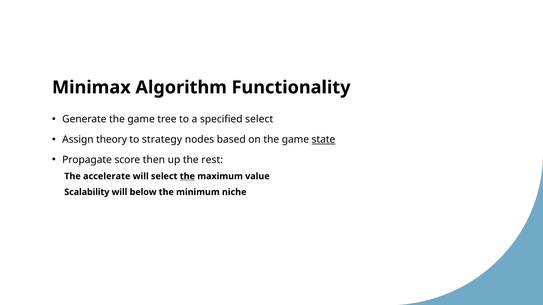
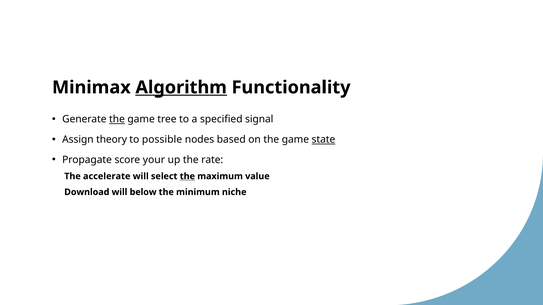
Algorithm underline: none -> present
the at (117, 119) underline: none -> present
specified select: select -> signal
strategy: strategy -> possible
then: then -> your
rest: rest -> rate
Scalability: Scalability -> Download
